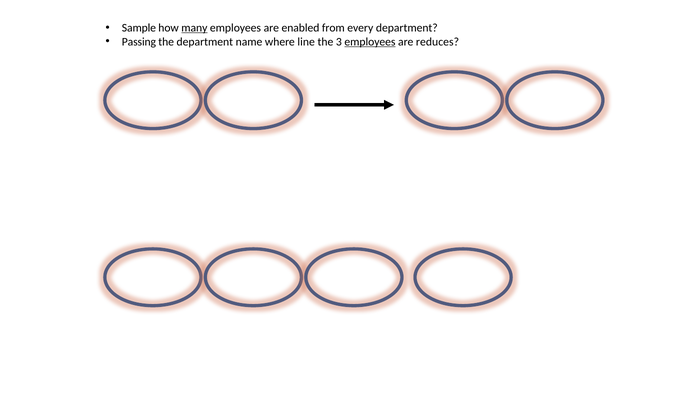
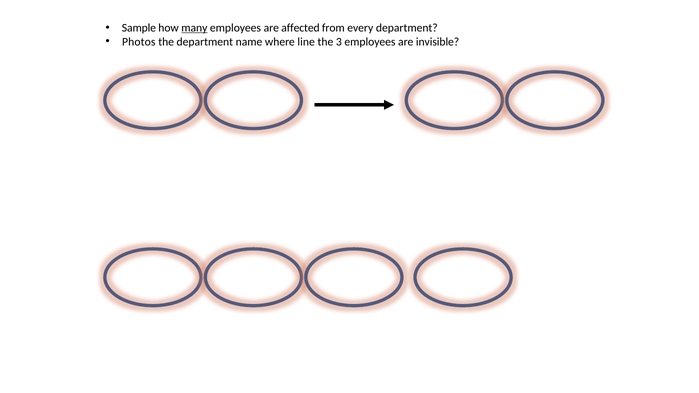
enabled: enabled -> affected
Passing: Passing -> Photos
employees at (370, 42) underline: present -> none
reduces: reduces -> invisible
